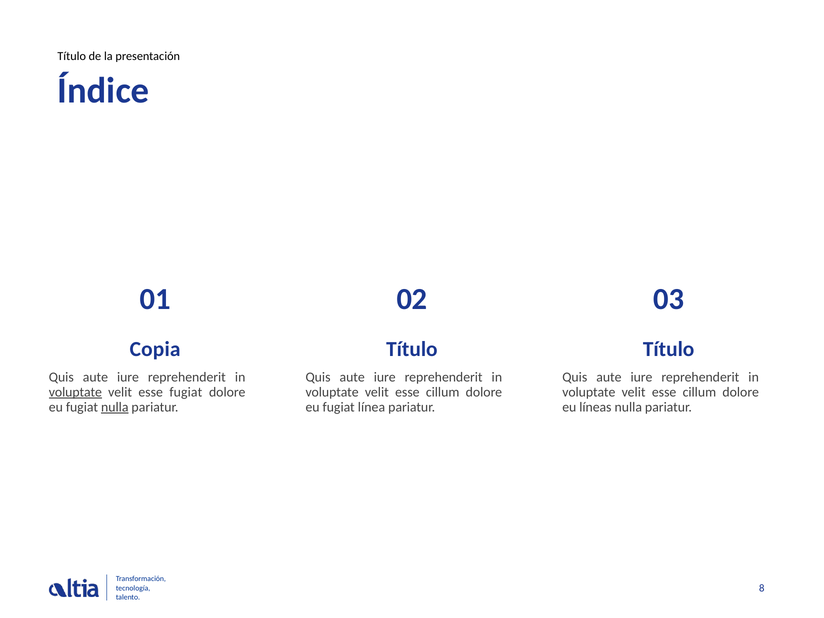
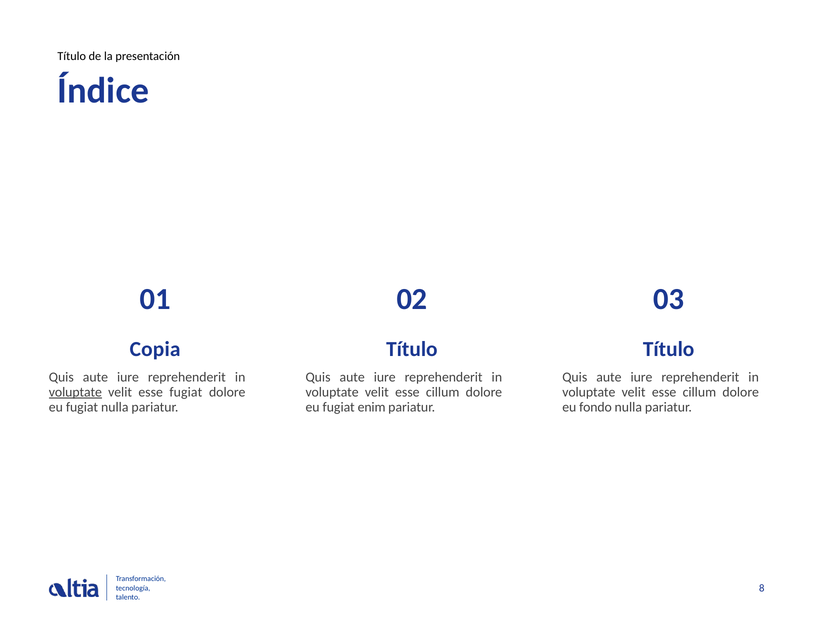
nulla at (115, 407) underline: present -> none
línea: línea -> enim
líneas: líneas -> fondo
